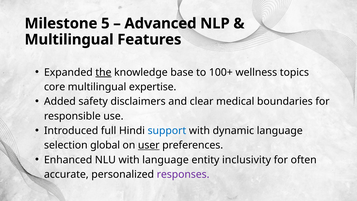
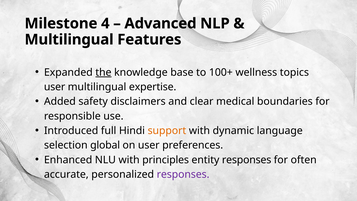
5: 5 -> 4
core at (55, 87): core -> user
support colour: blue -> orange
user at (149, 145) underline: present -> none
with language: language -> principles
entity inclusivity: inclusivity -> responses
